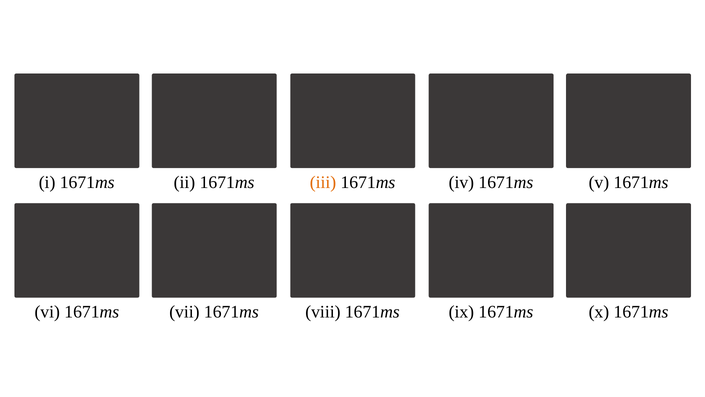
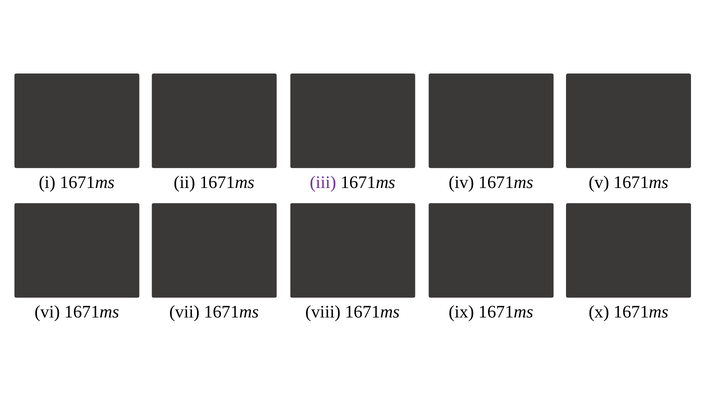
iii colour: orange -> purple
